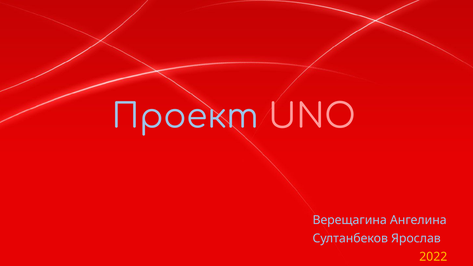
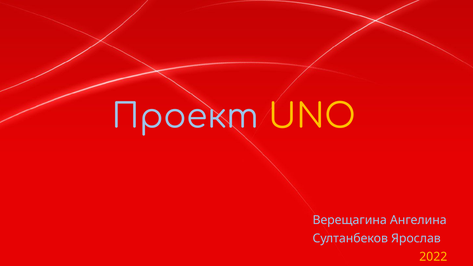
UNO colour: pink -> yellow
